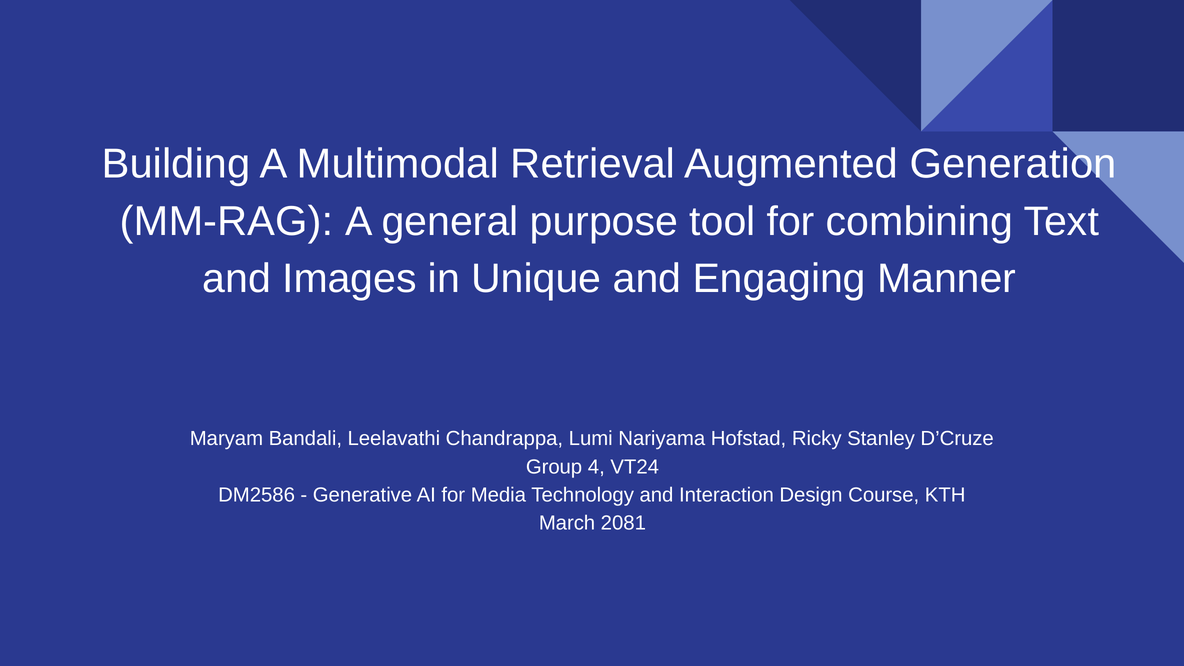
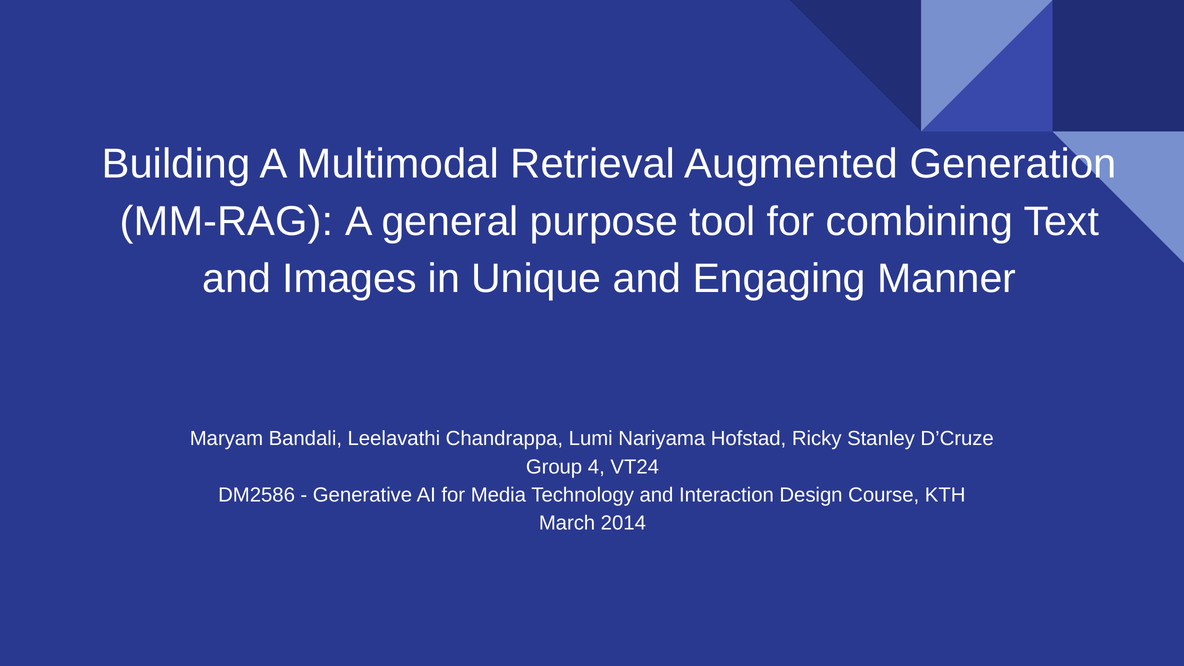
2081: 2081 -> 2014
